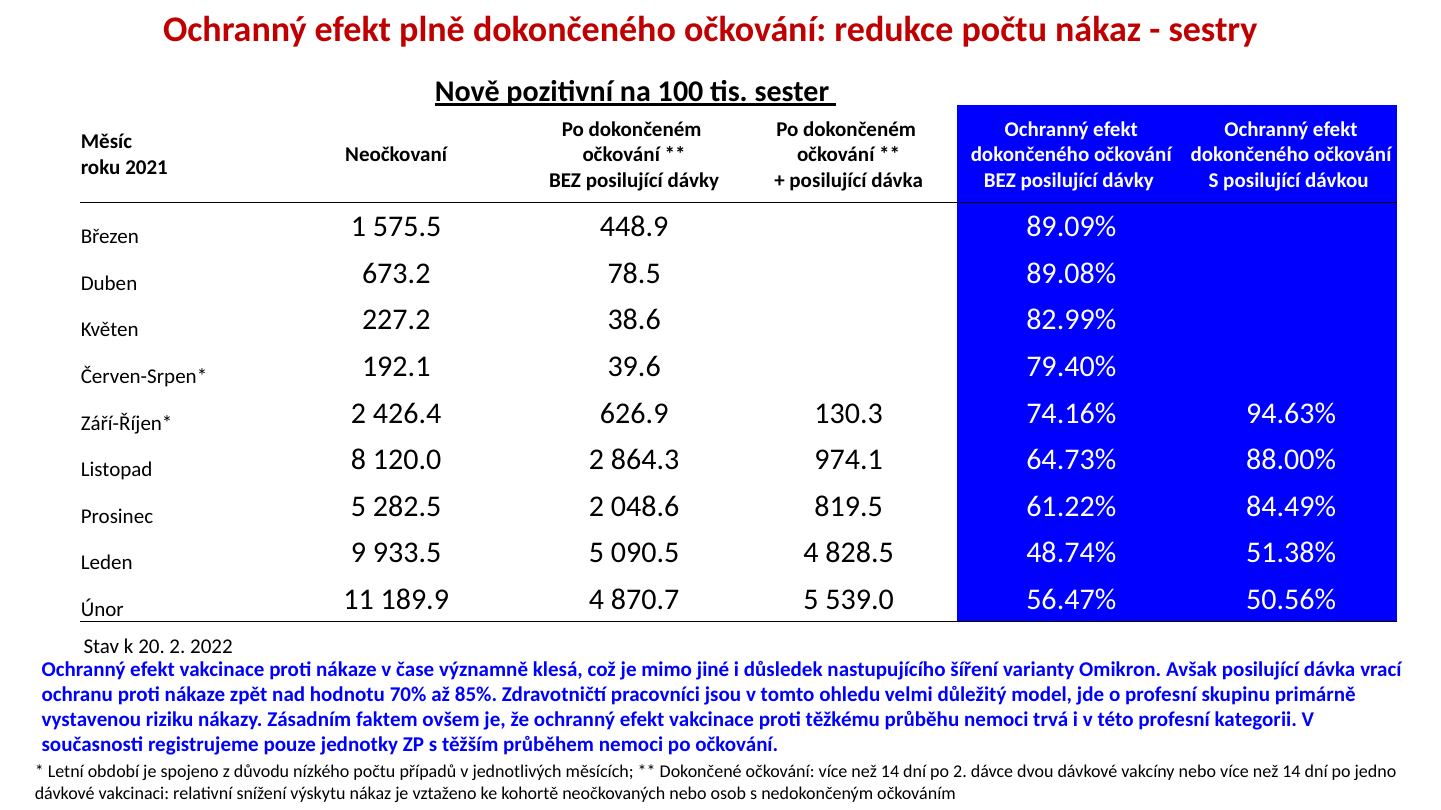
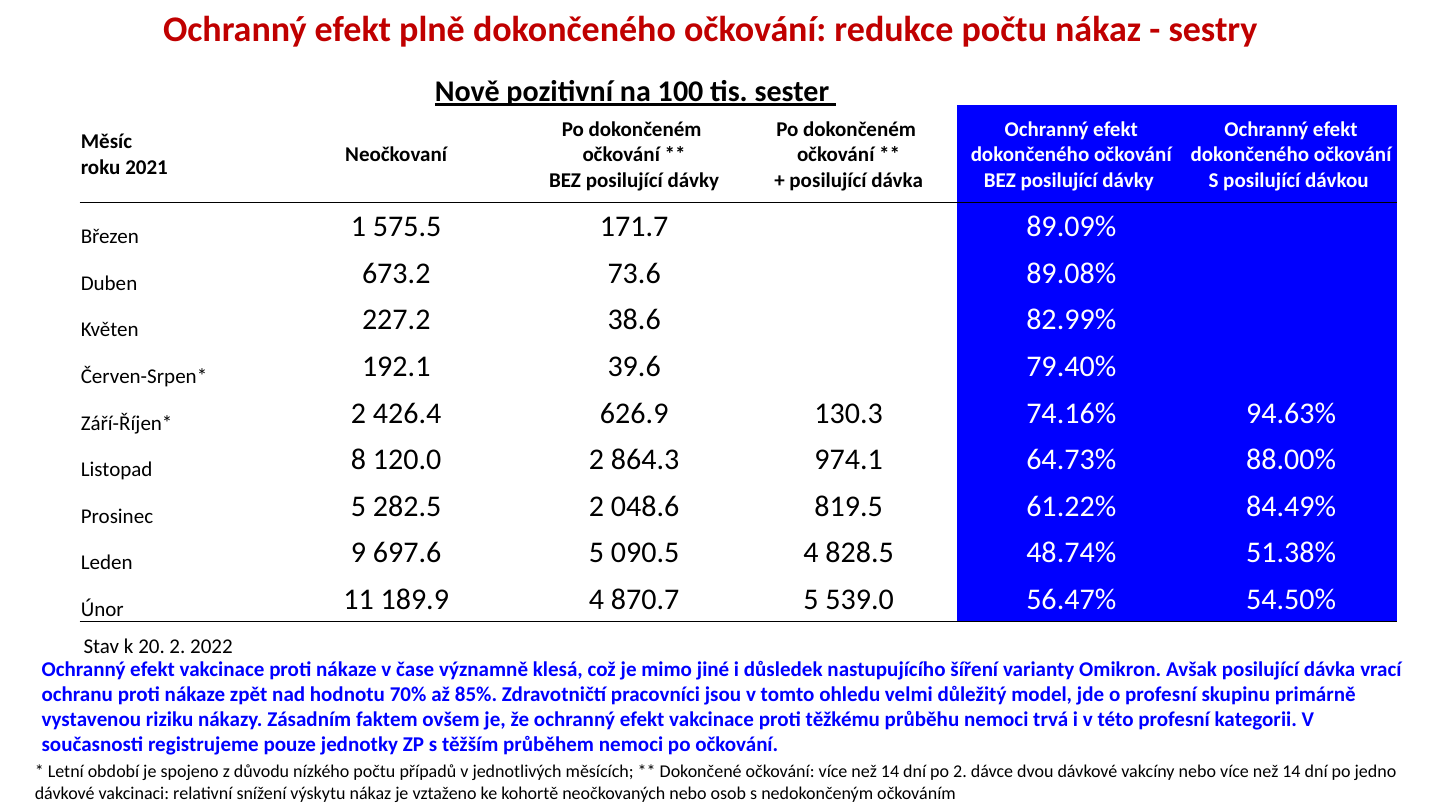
448.9: 448.9 -> 171.7
78.5: 78.5 -> 73.6
933.5: 933.5 -> 697.6
50.56%: 50.56% -> 54.50%
